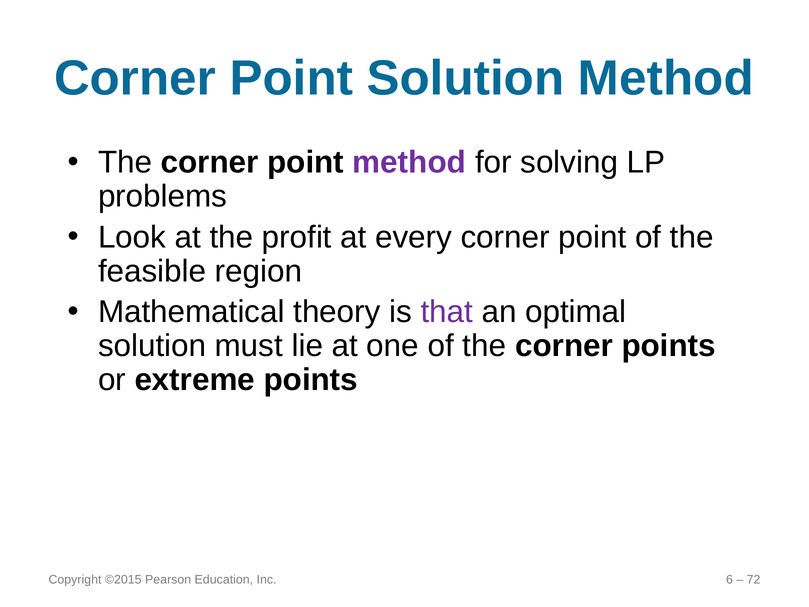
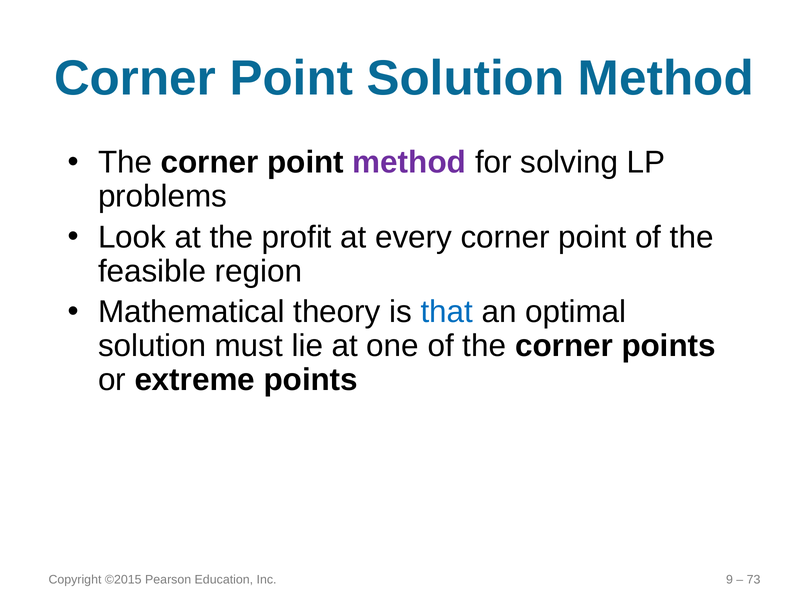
that colour: purple -> blue
6: 6 -> 9
72: 72 -> 73
